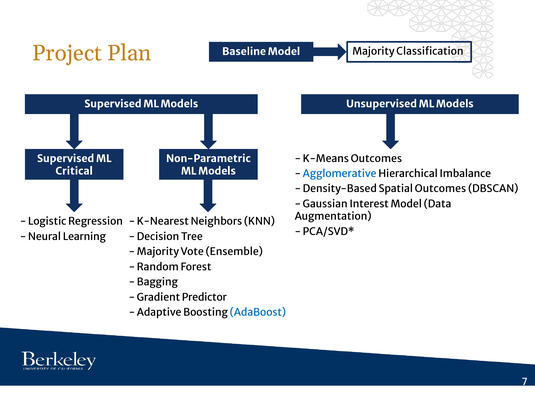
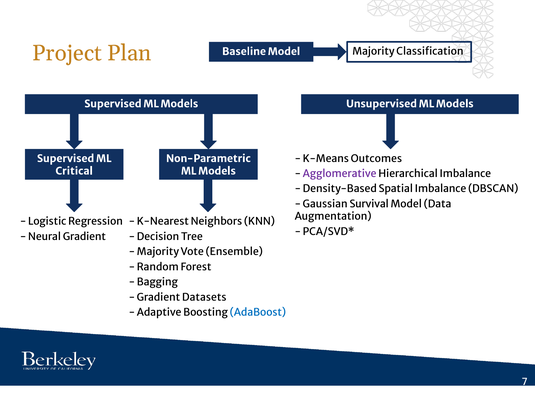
Agglomerative colour: blue -> purple
Spatial Outcomes: Outcomes -> Imbalance
Interest: Interest -> Survival
Neural Learning: Learning -> Gradient
Predictor: Predictor -> Datasets
